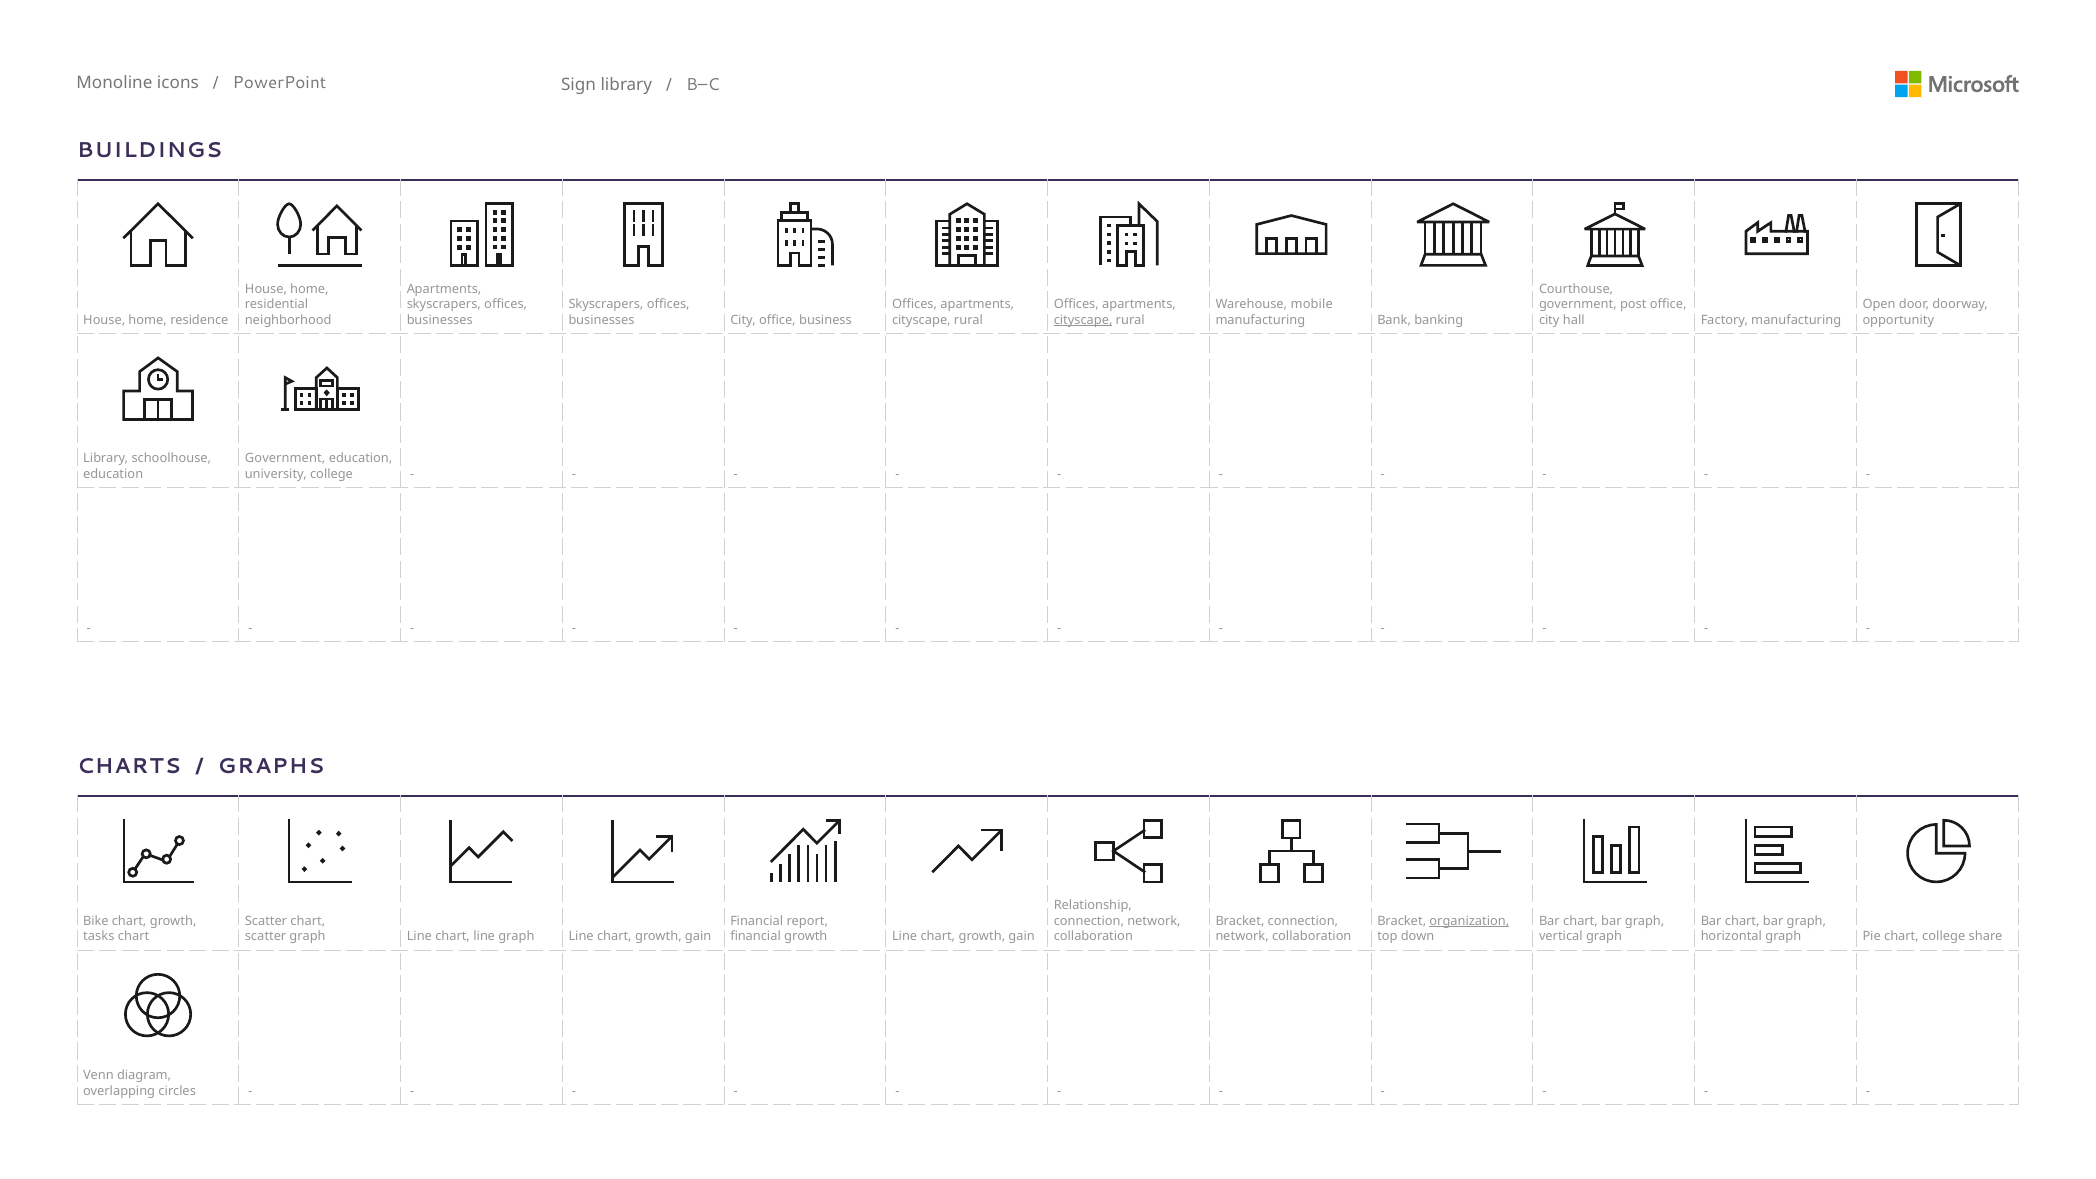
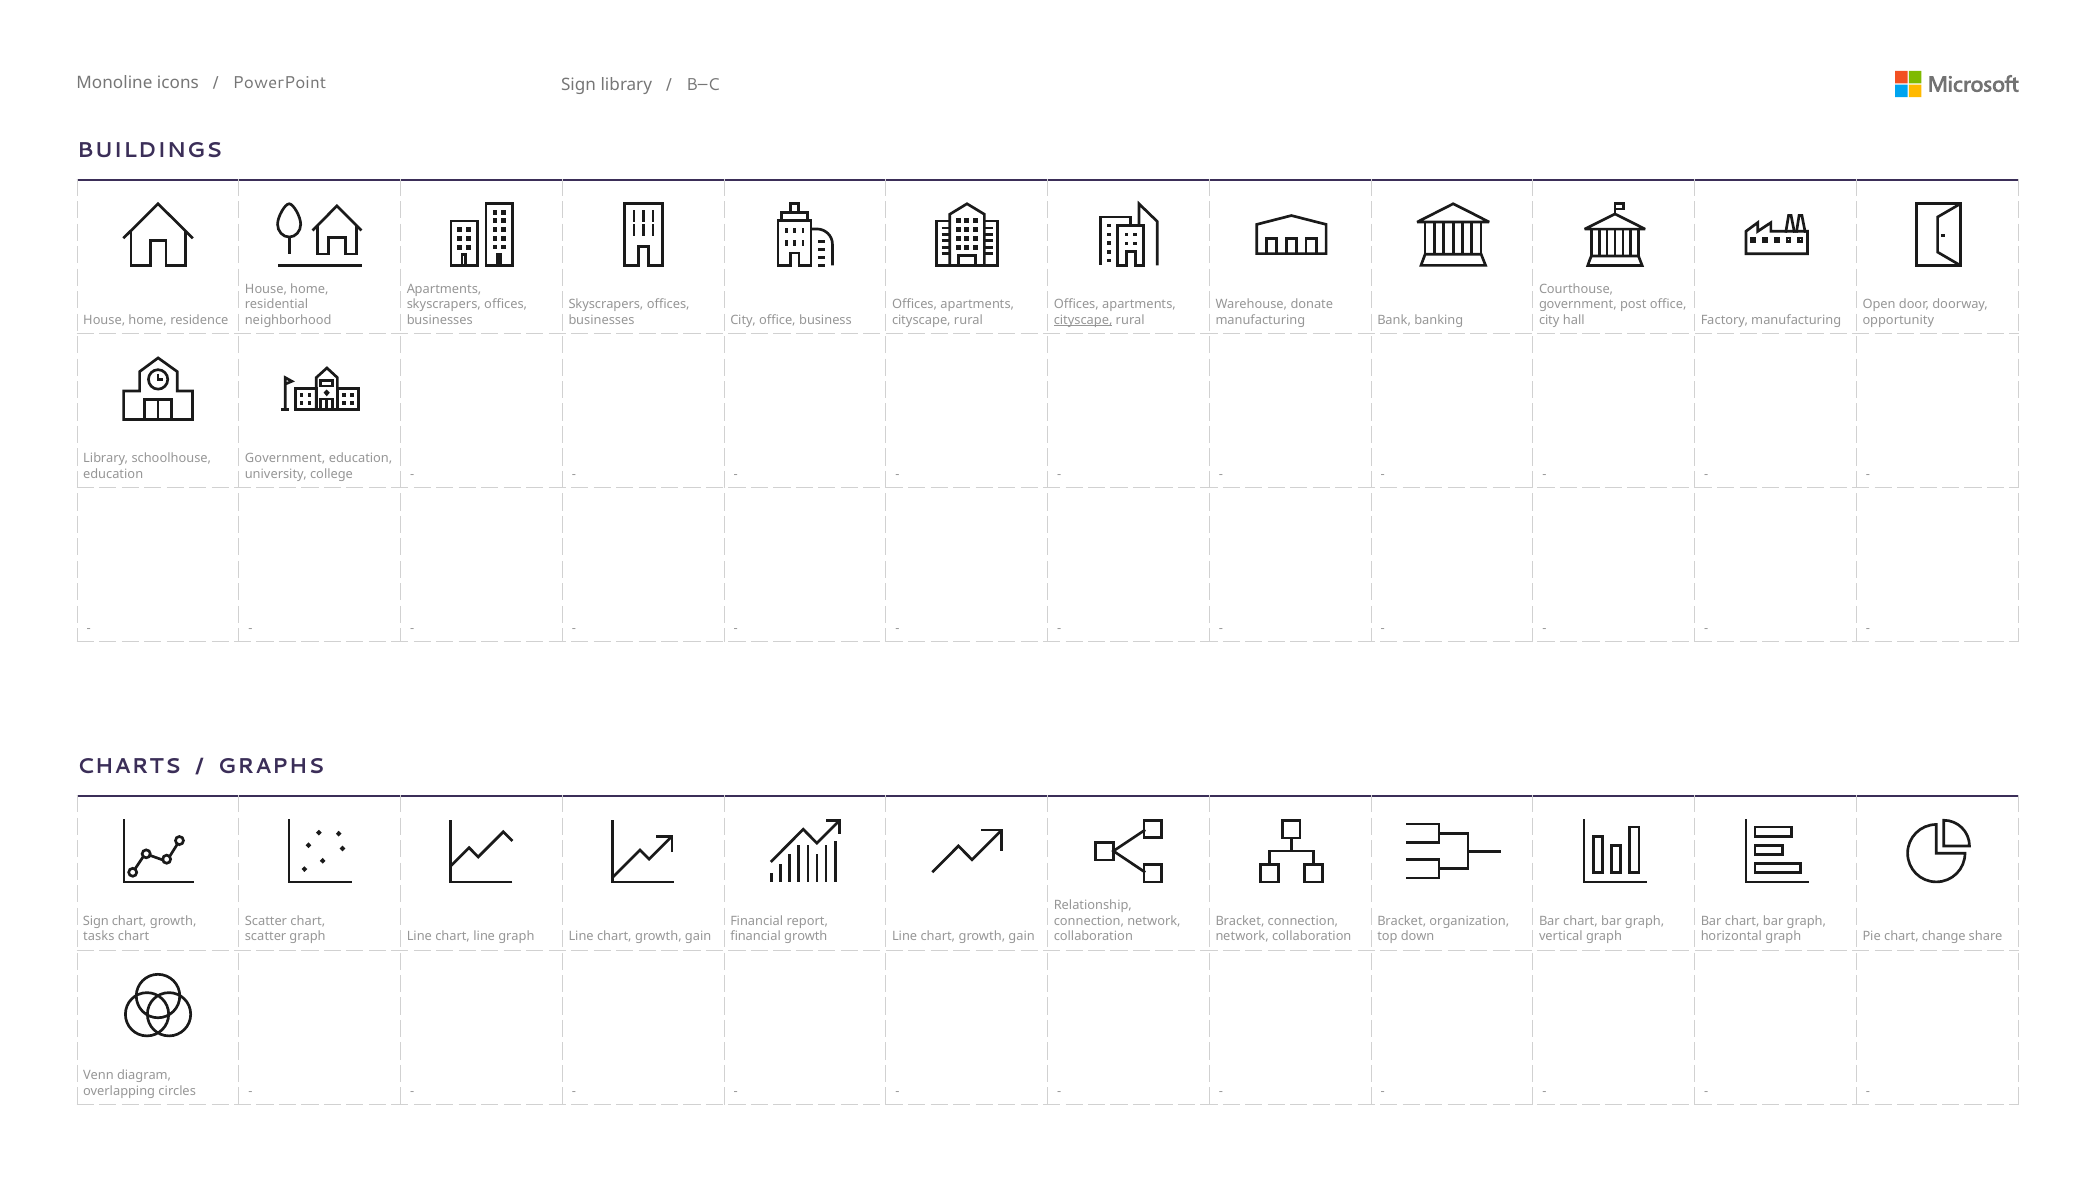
mobile: mobile -> donate
Bike at (96, 921): Bike -> Sign
organization underline: present -> none
chart college: college -> change
